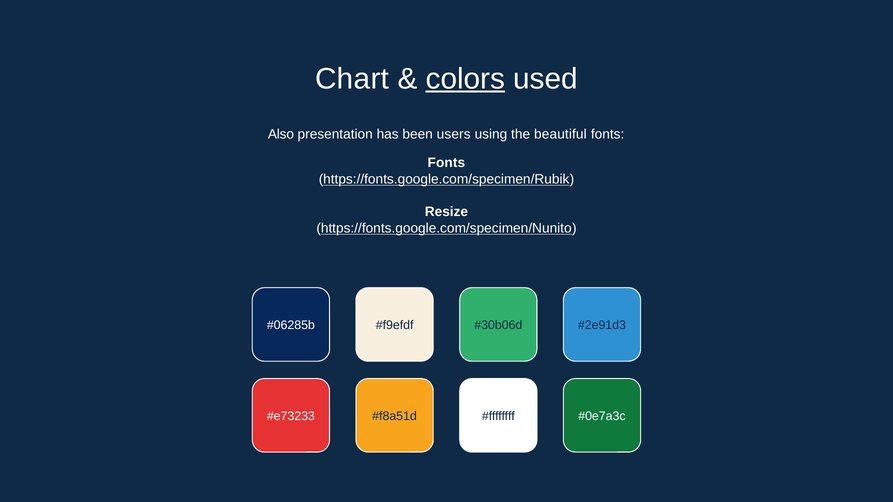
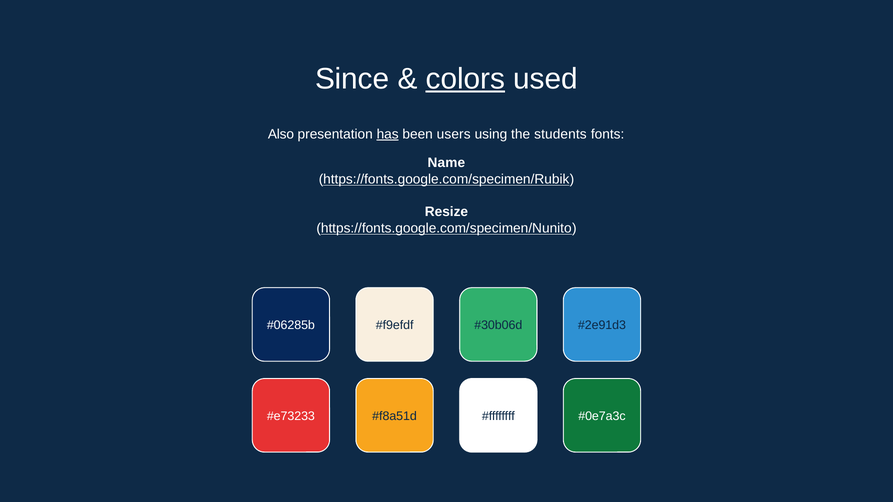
Chart: Chart -> Since
has underline: none -> present
beautiful: beautiful -> students
Fonts at (446, 163): Fonts -> Name
